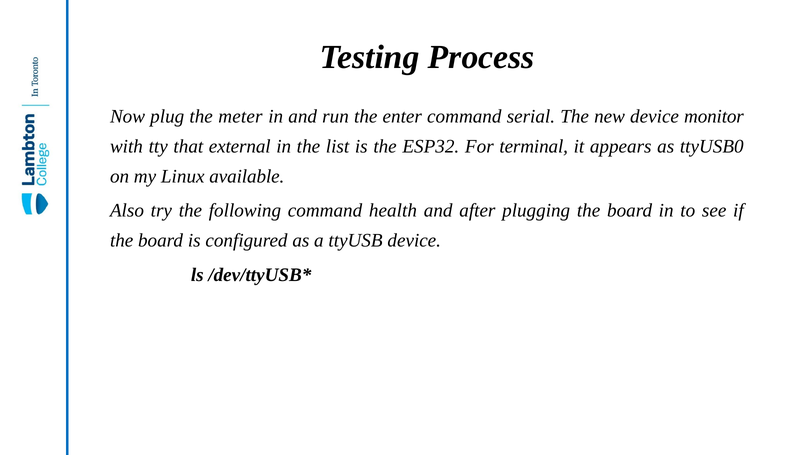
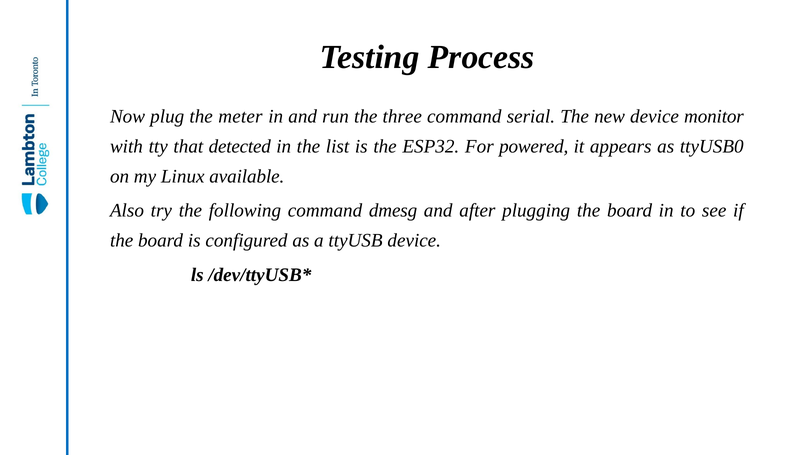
enter: enter -> three
external: external -> detected
terminal: terminal -> powered
health: health -> dmesg
